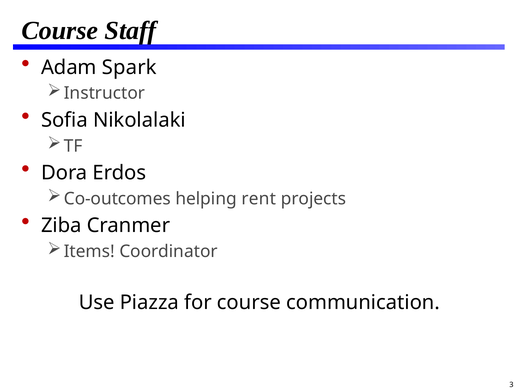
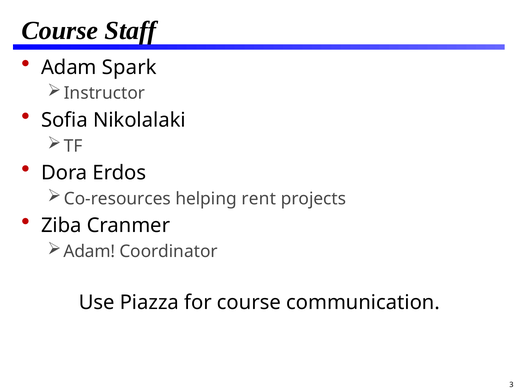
Co-outcomes: Co-outcomes -> Co-resources
Items at (89, 251): Items -> Adam
